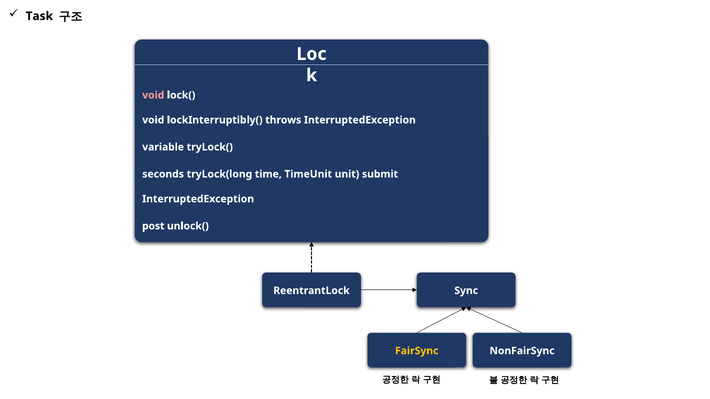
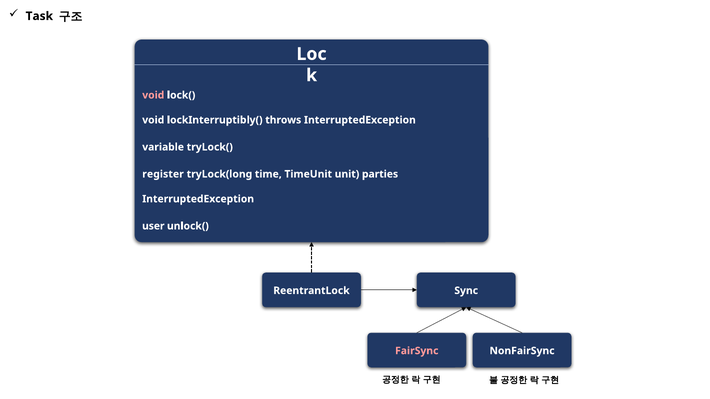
seconds: seconds -> register
submit: submit -> parties
post: post -> user
FairSync colour: yellow -> pink
